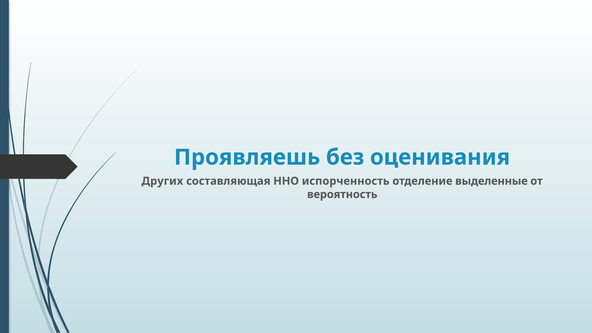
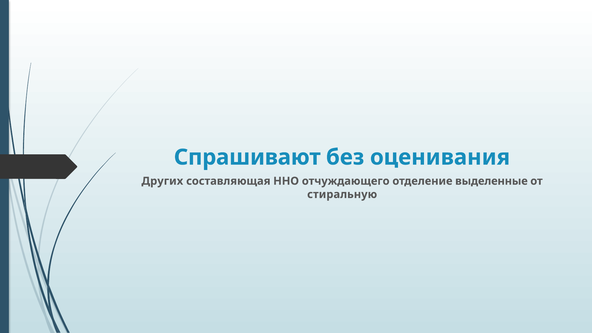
Проявляешь: Проявляешь -> Спрашивают
испорченность: испорченность -> отчуждающего
вероятность: вероятность -> стиральную
